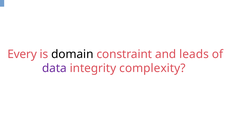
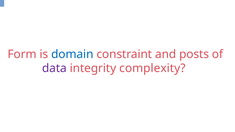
Every: Every -> Form
domain colour: black -> blue
leads: leads -> posts
